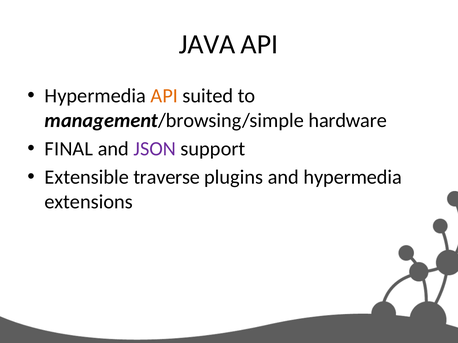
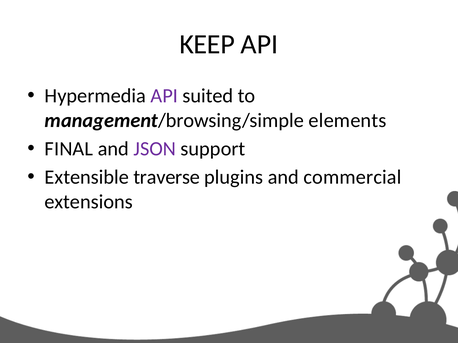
JAVA: JAVA -> KEEP
API at (164, 96) colour: orange -> purple
hardware: hardware -> elements
and hypermedia: hypermedia -> commercial
